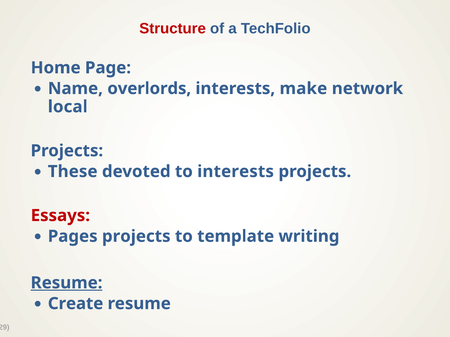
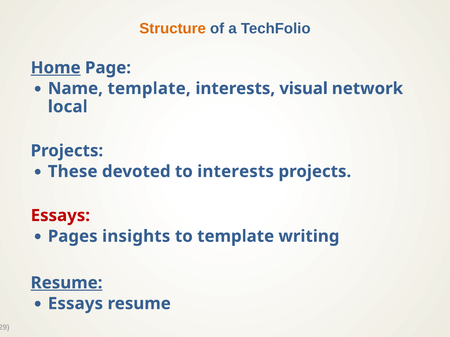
Structure colour: red -> orange
Home underline: none -> present
Name overlords: overlords -> template
make: make -> visual
Pages projects: projects -> insights
Create at (76, 304): Create -> Essays
